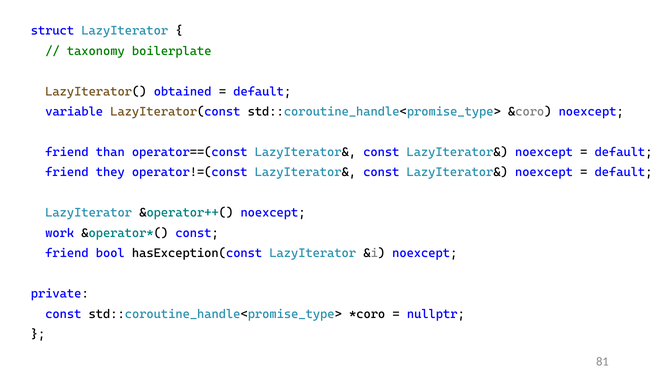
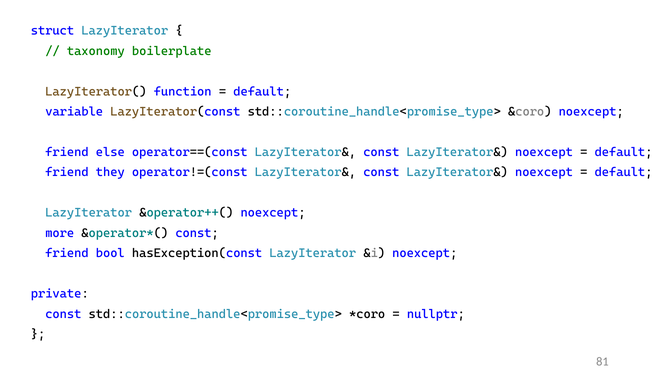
obtained: obtained -> function
than: than -> else
work: work -> more
